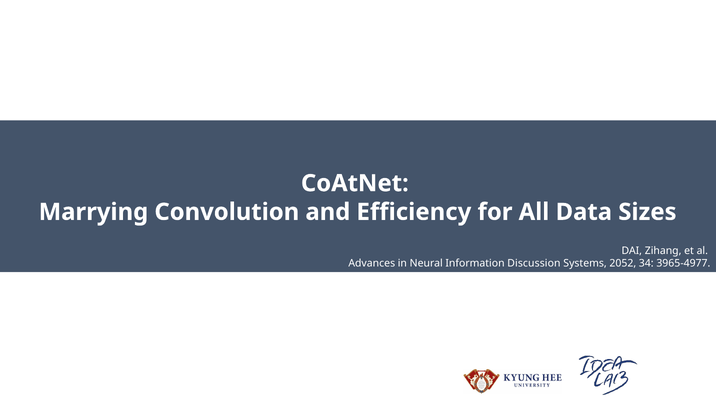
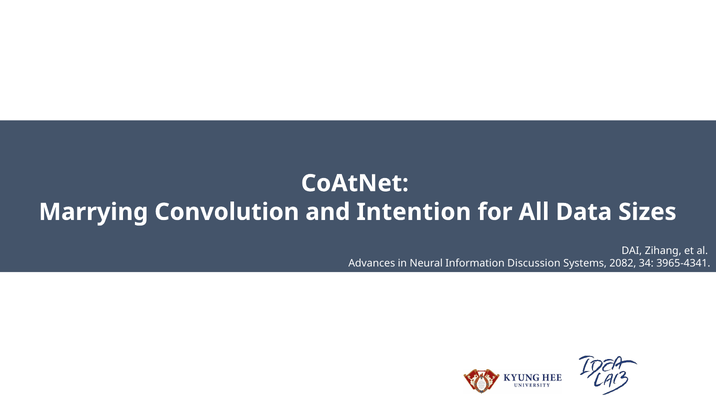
Efficiency: Efficiency -> Intention
2052: 2052 -> 2082
3965-4977: 3965-4977 -> 3965-4341
